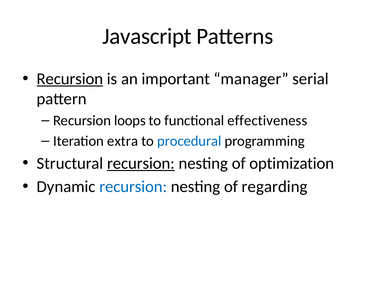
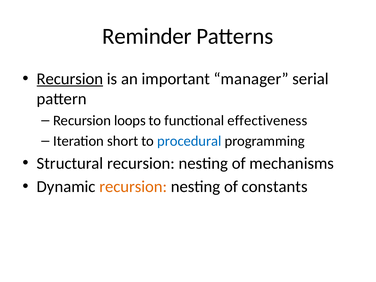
Javascript: Javascript -> Reminder
extra: extra -> short
recursion at (141, 163) underline: present -> none
optimization: optimization -> mechanisms
recursion at (133, 187) colour: blue -> orange
regarding: regarding -> constants
